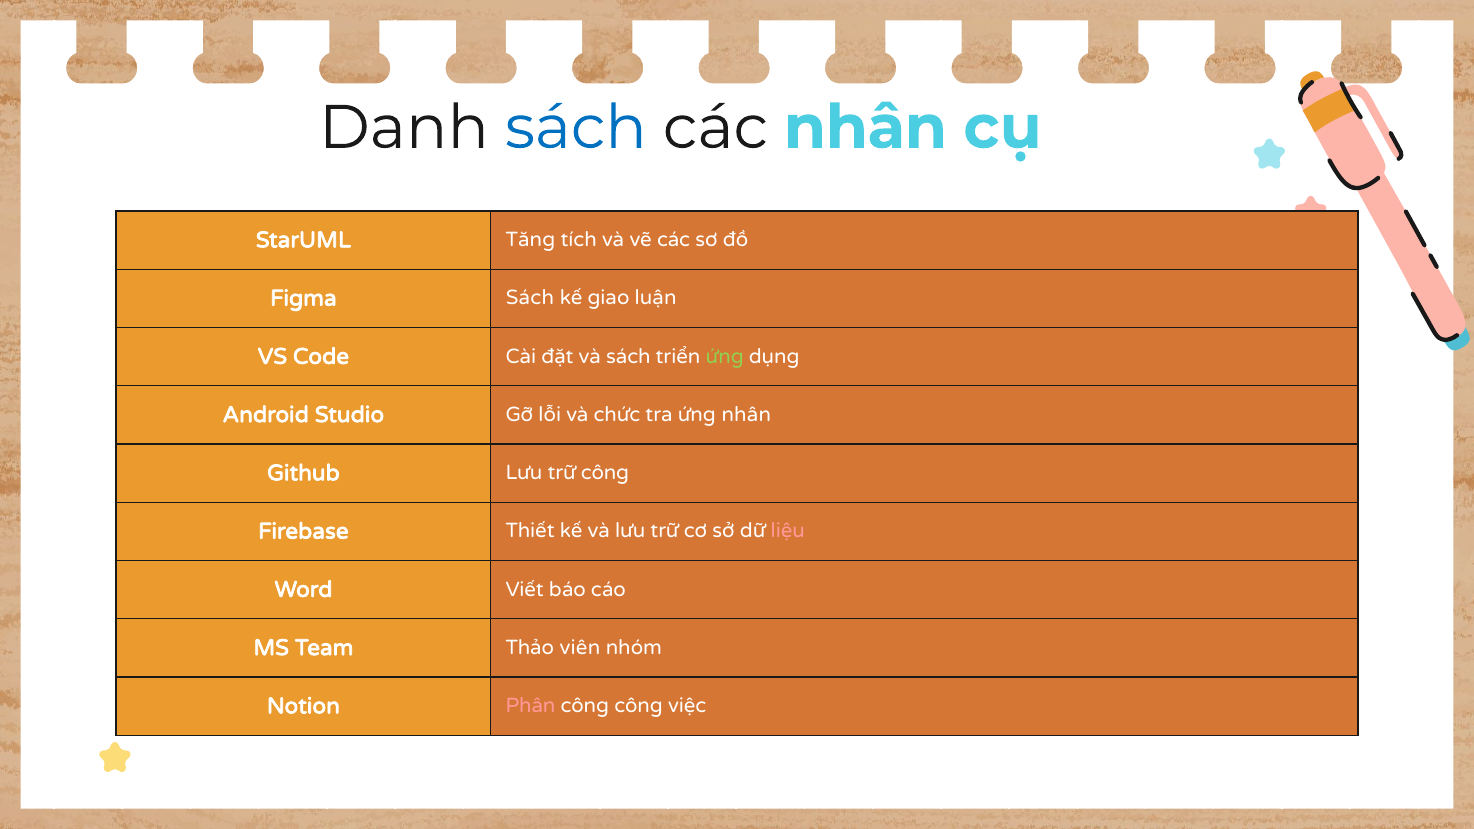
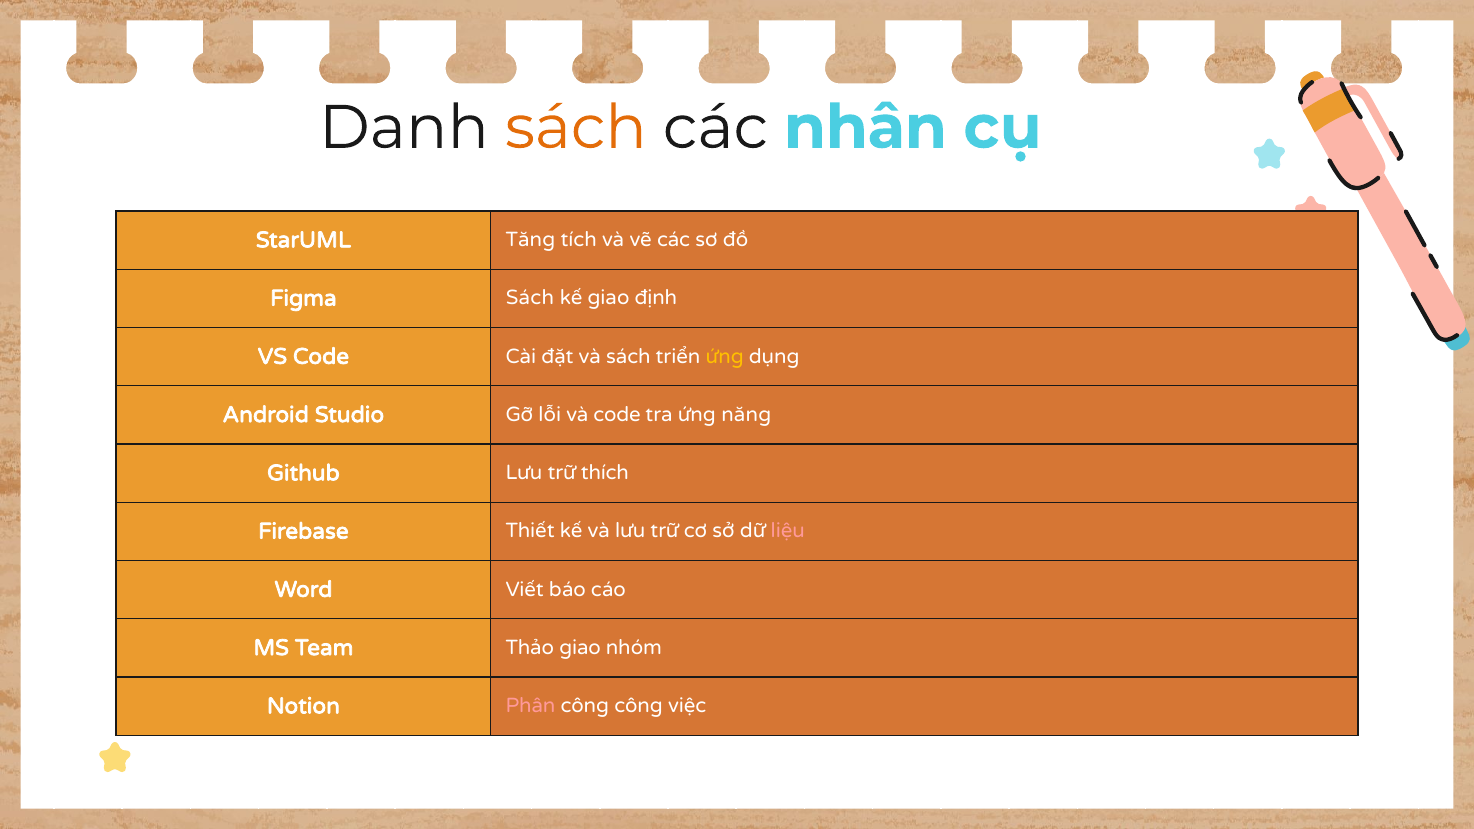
sách at (576, 128) colour: blue -> orange
luận: luận -> định
ứng at (725, 356) colour: light green -> yellow
và chức: chức -> code
ứng nhân: nhân -> năng
trữ công: công -> thích
Thảo viên: viên -> giao
